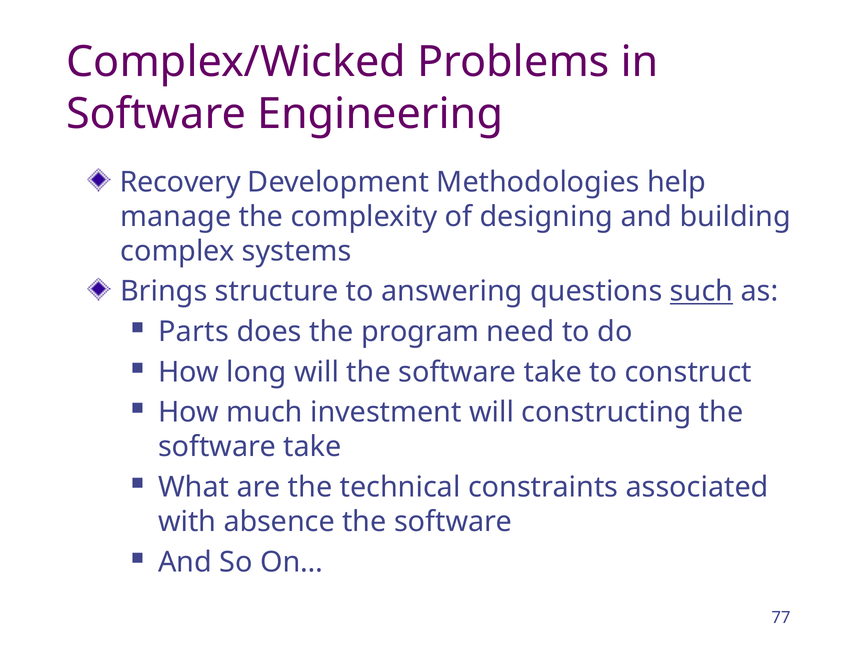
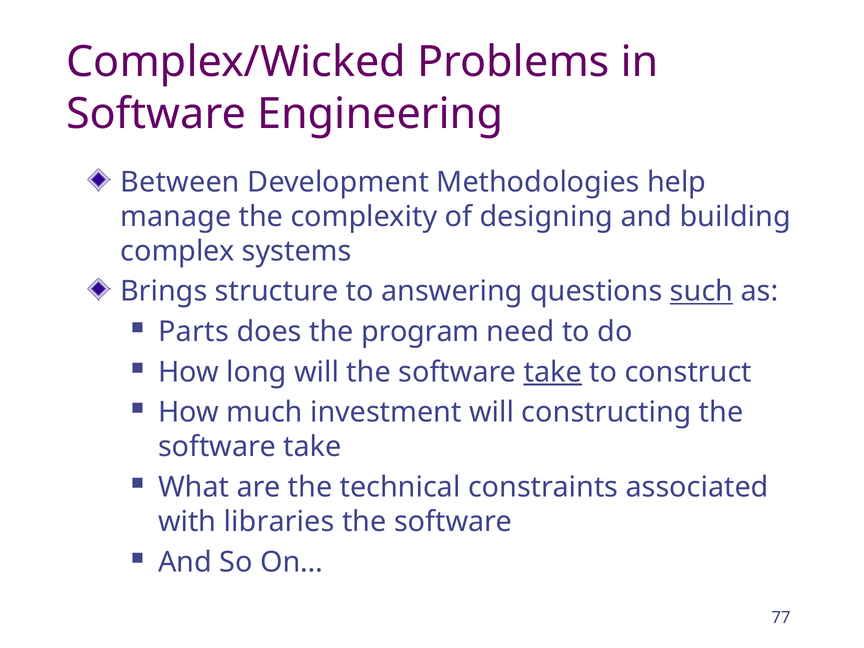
Recovery: Recovery -> Between
take at (553, 372) underline: none -> present
absence: absence -> libraries
